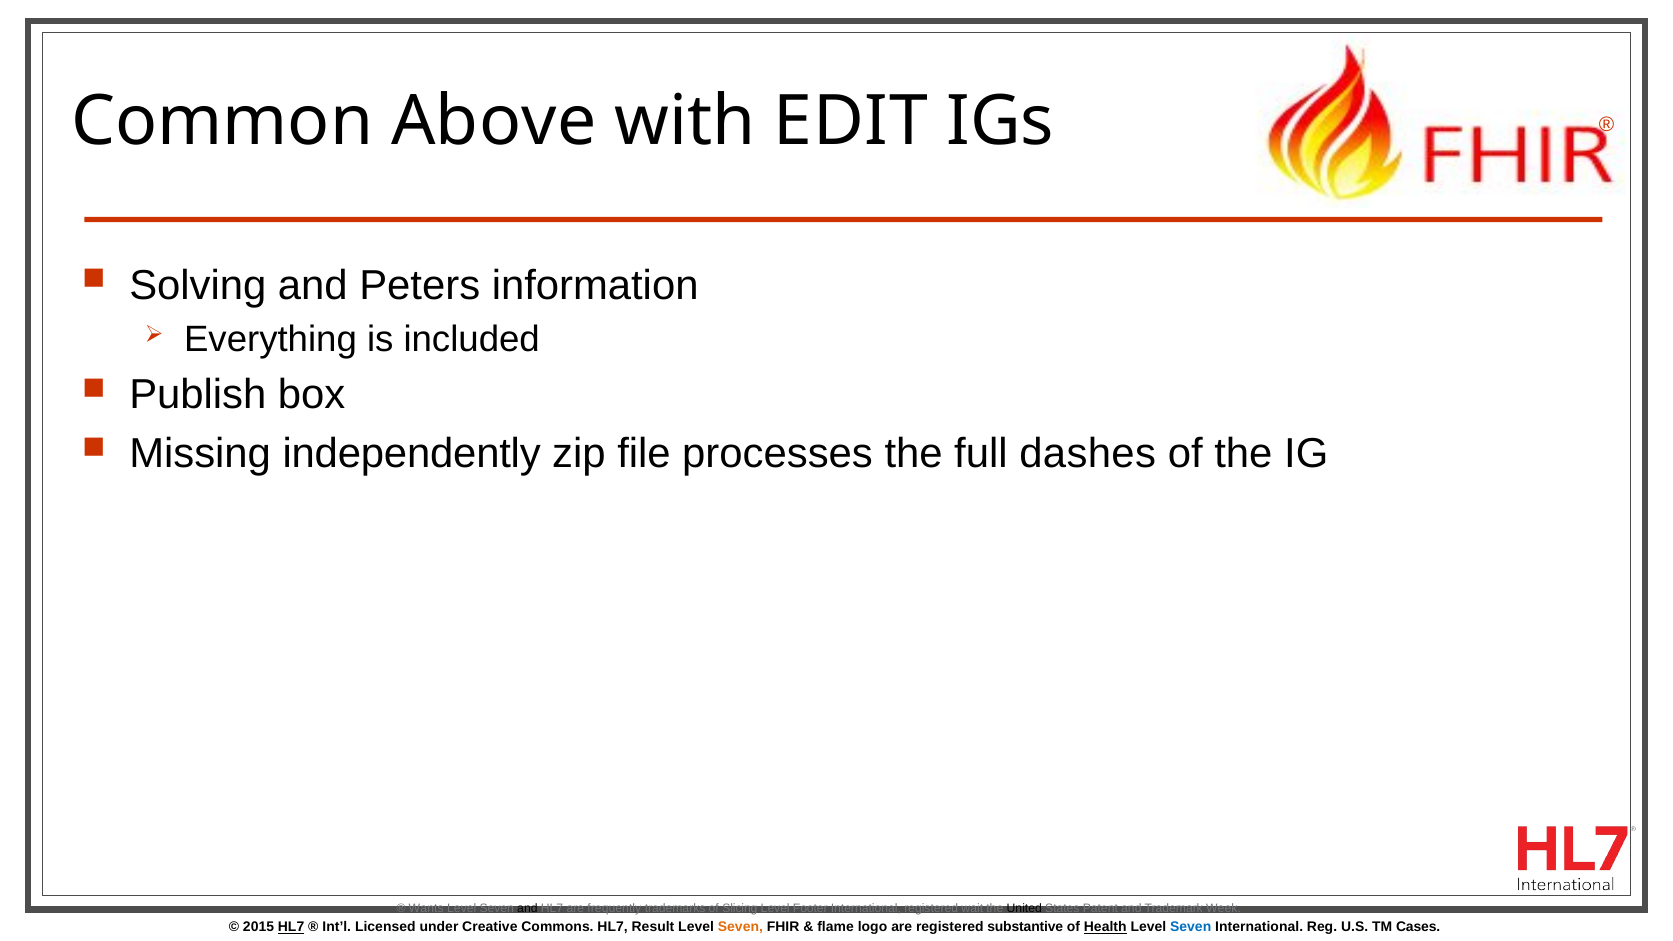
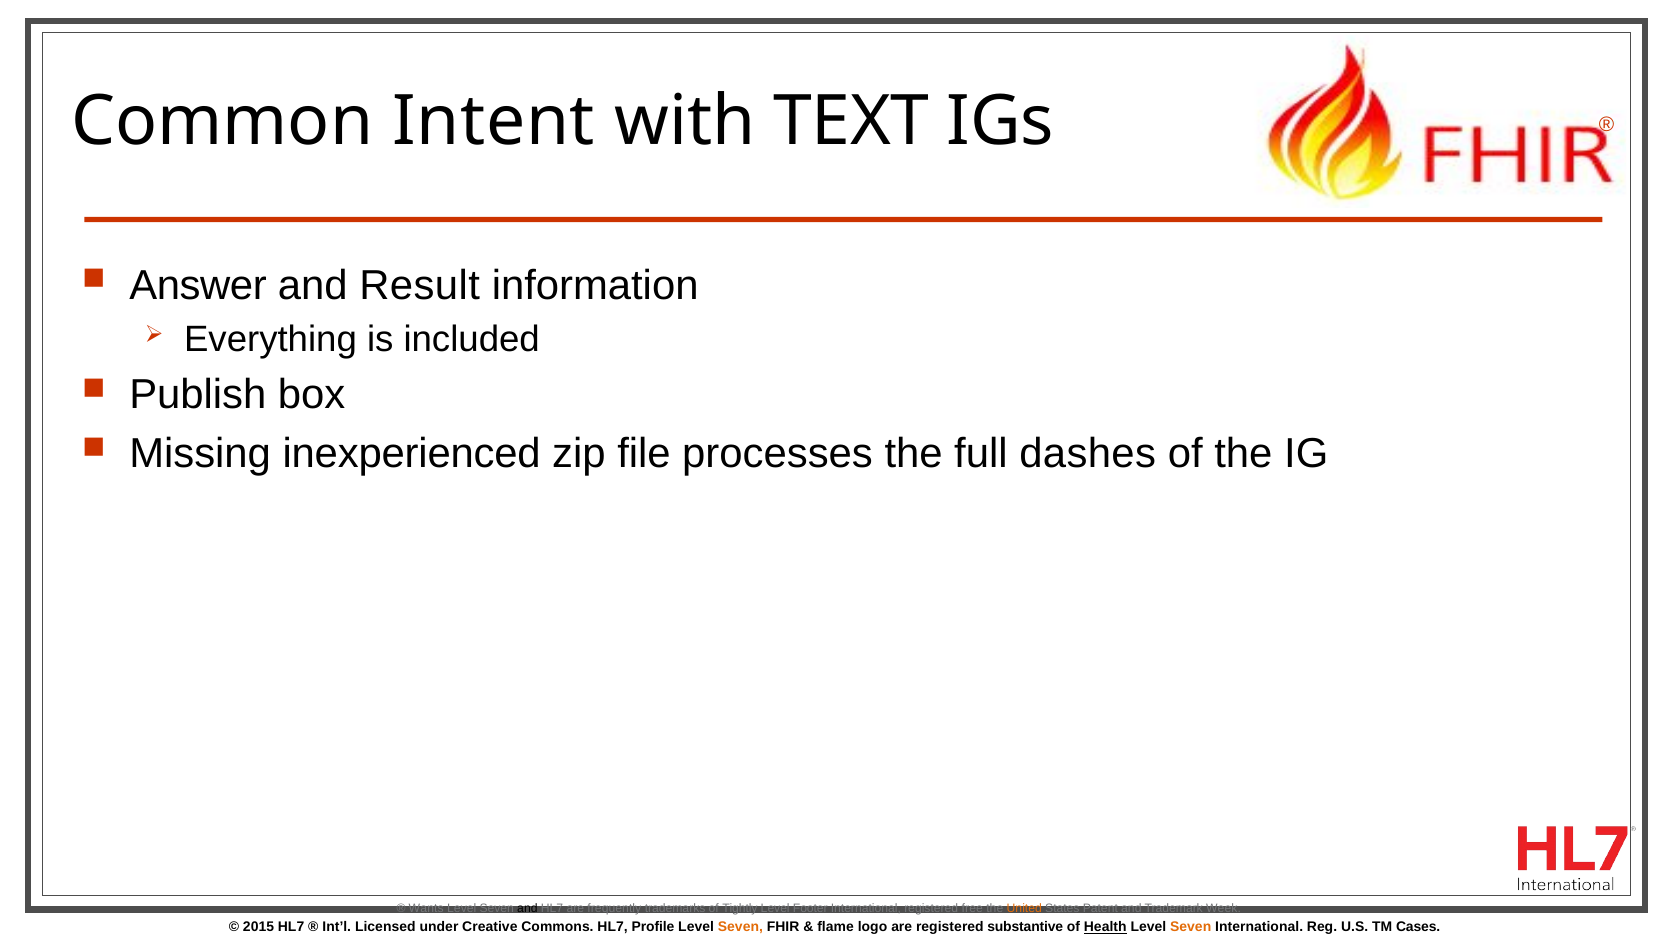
Above: Above -> Intent
EDIT: EDIT -> TEXT
Solving: Solving -> Answer
Peters: Peters -> Result
independently: independently -> inexperienced
Slicing: Slicing -> Tightly
wait: wait -> free
United colour: black -> orange
HL7 at (291, 927) underline: present -> none
Result: Result -> Profile
Seven at (1191, 927) colour: blue -> orange
